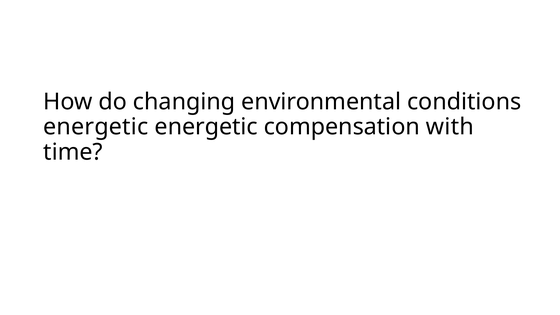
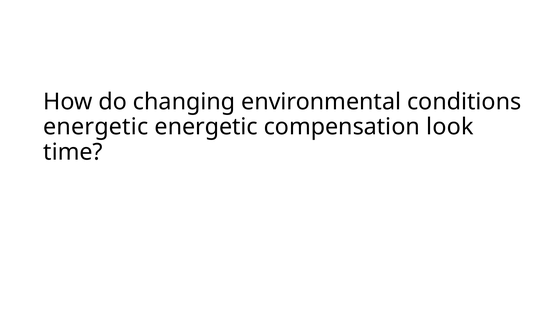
with: with -> look
